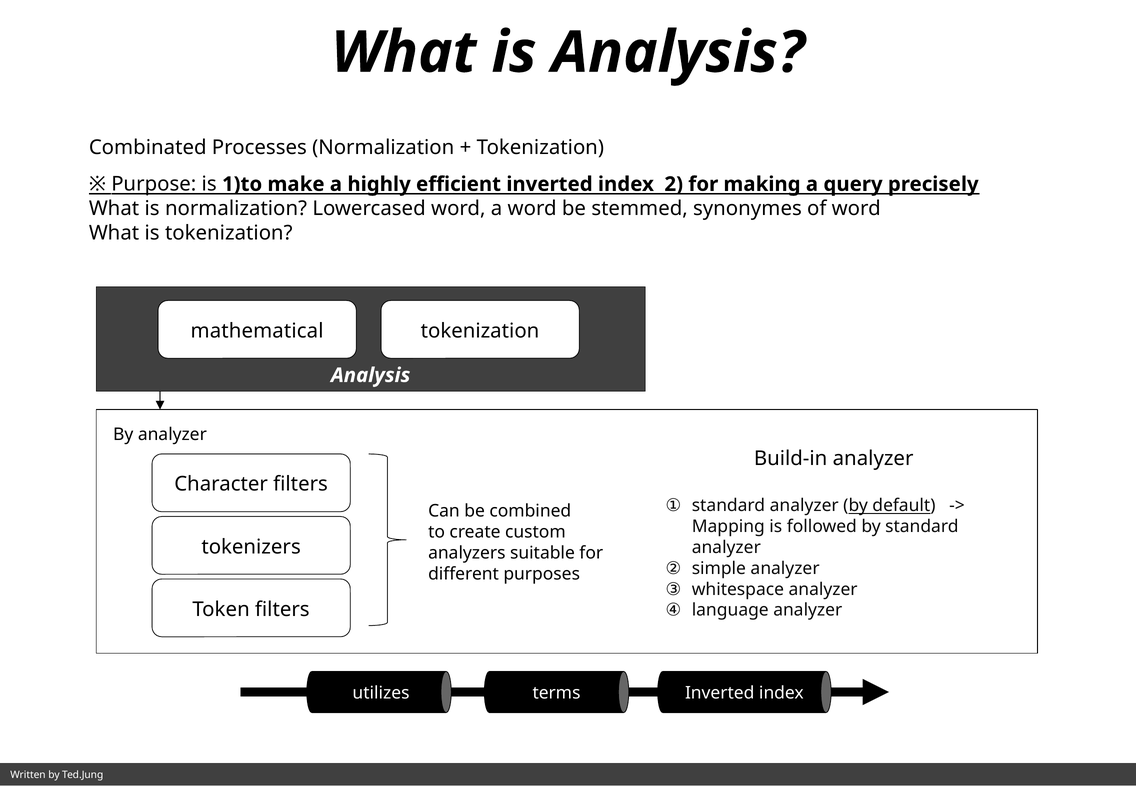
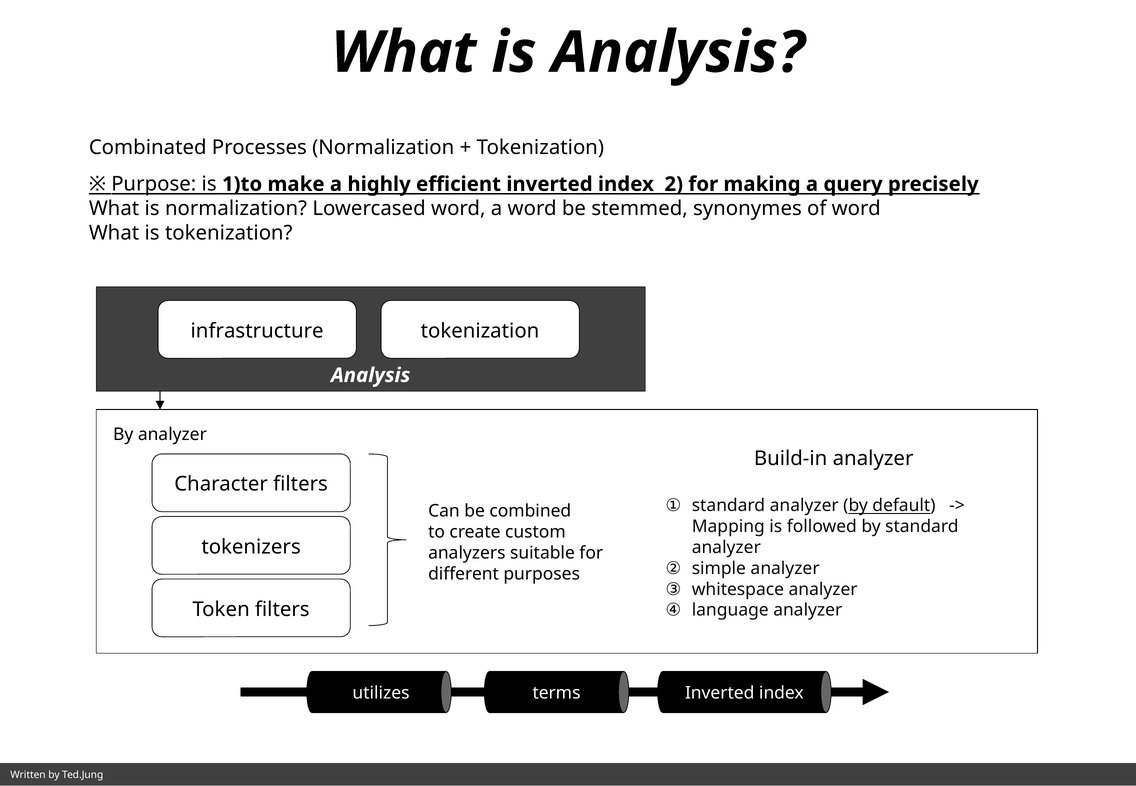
mathematical: mathematical -> infrastructure
